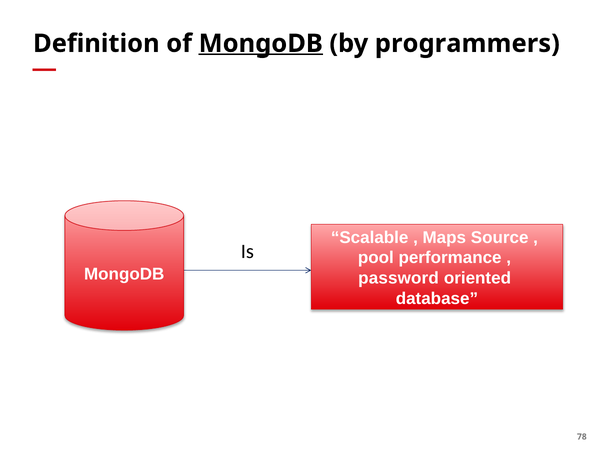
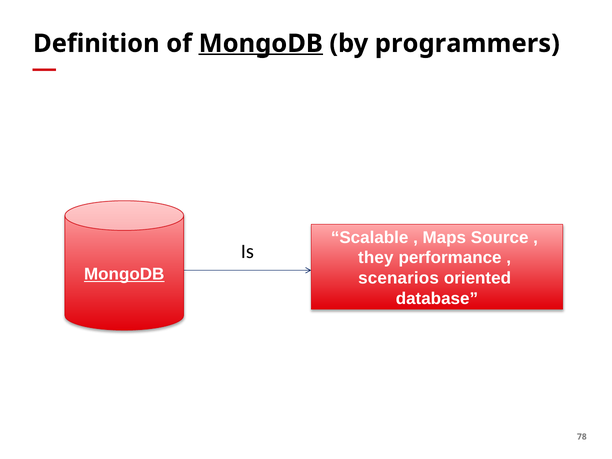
pool: pool -> they
MongoDB at (124, 274) underline: none -> present
password: password -> scenarios
